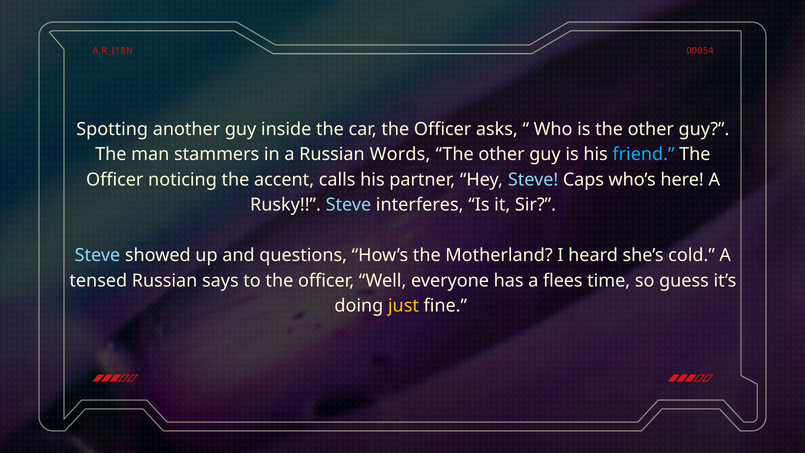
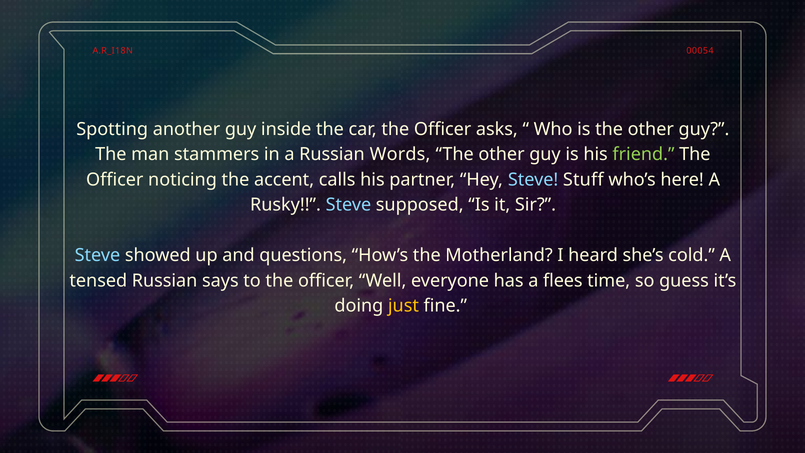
friend colour: light blue -> light green
Caps: Caps -> Stuff
interferes: interferes -> supposed
